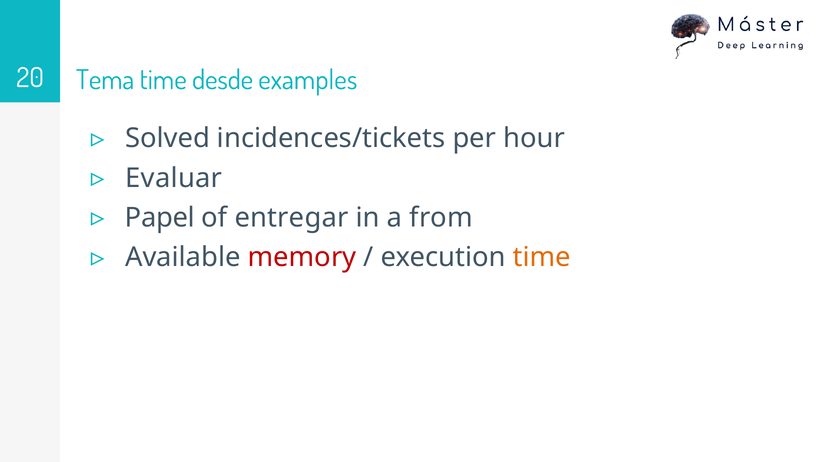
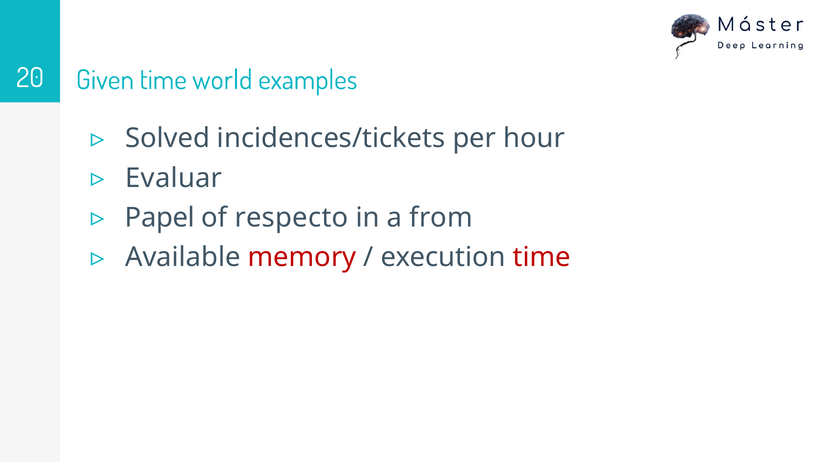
Tema: Tema -> Given
desde: desde -> world
entregar: entregar -> respecto
time at (542, 258) colour: orange -> red
